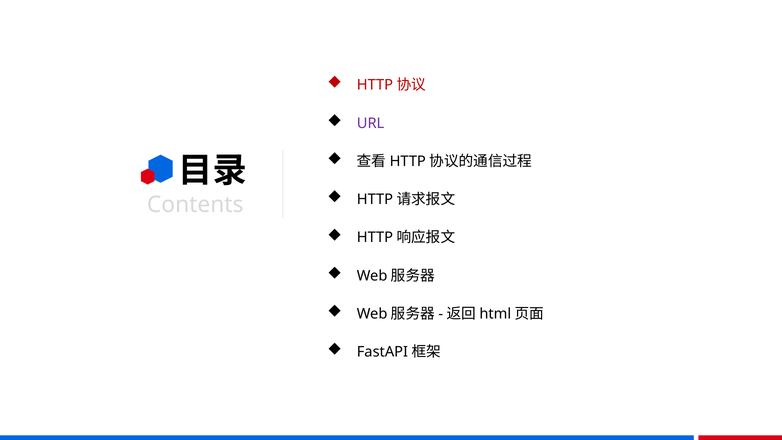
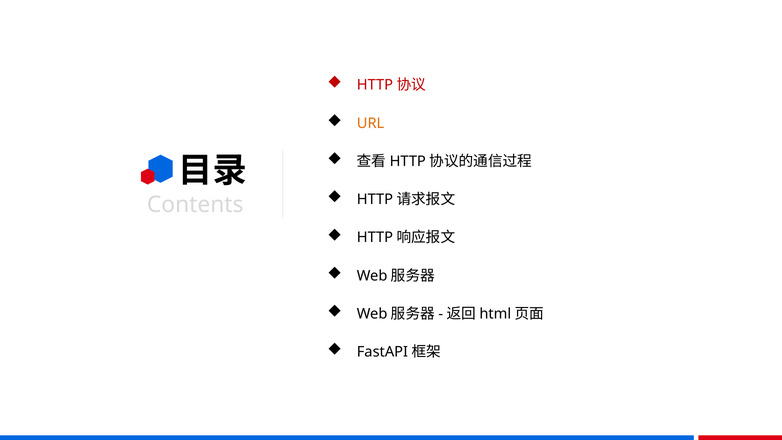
URL colour: purple -> orange
